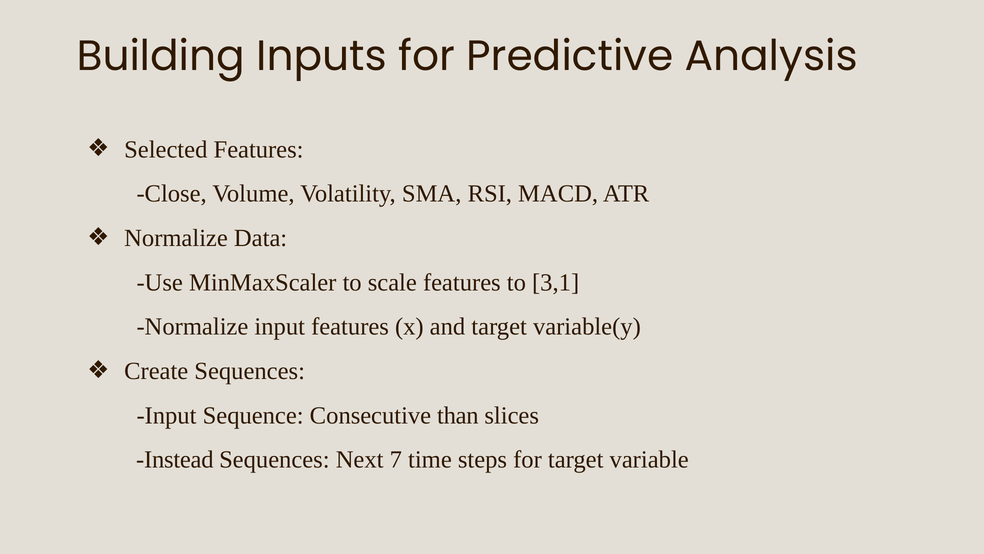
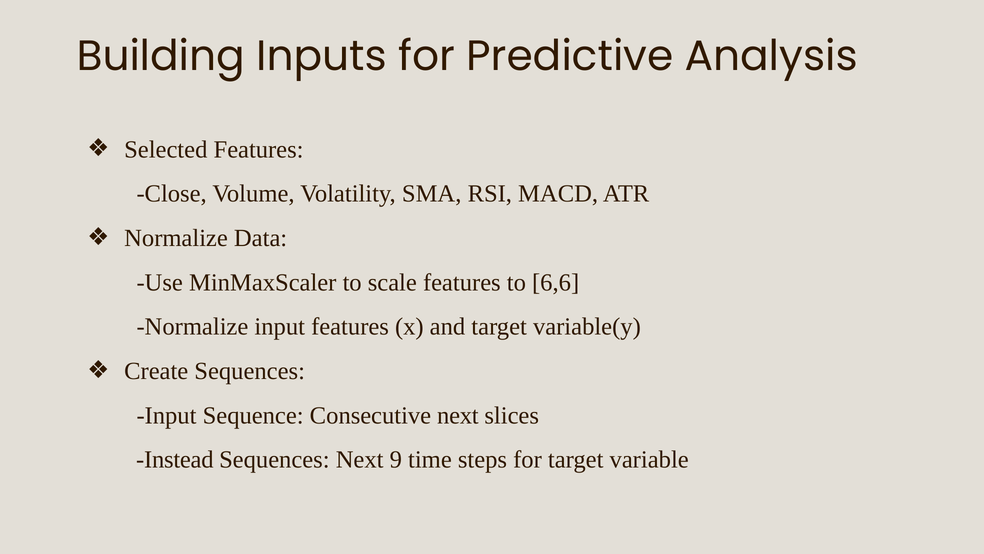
3,1: 3,1 -> 6,6
Consecutive than: than -> next
7: 7 -> 9
